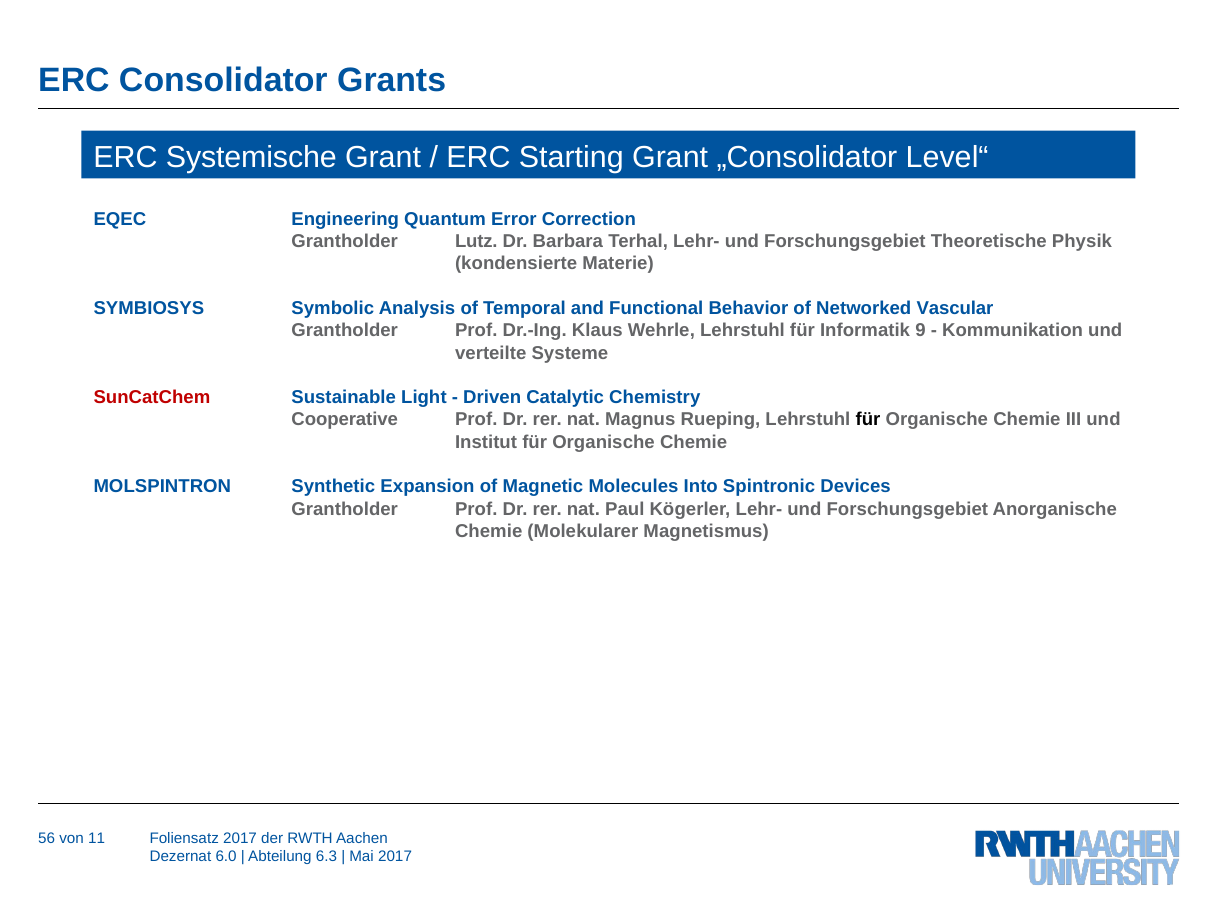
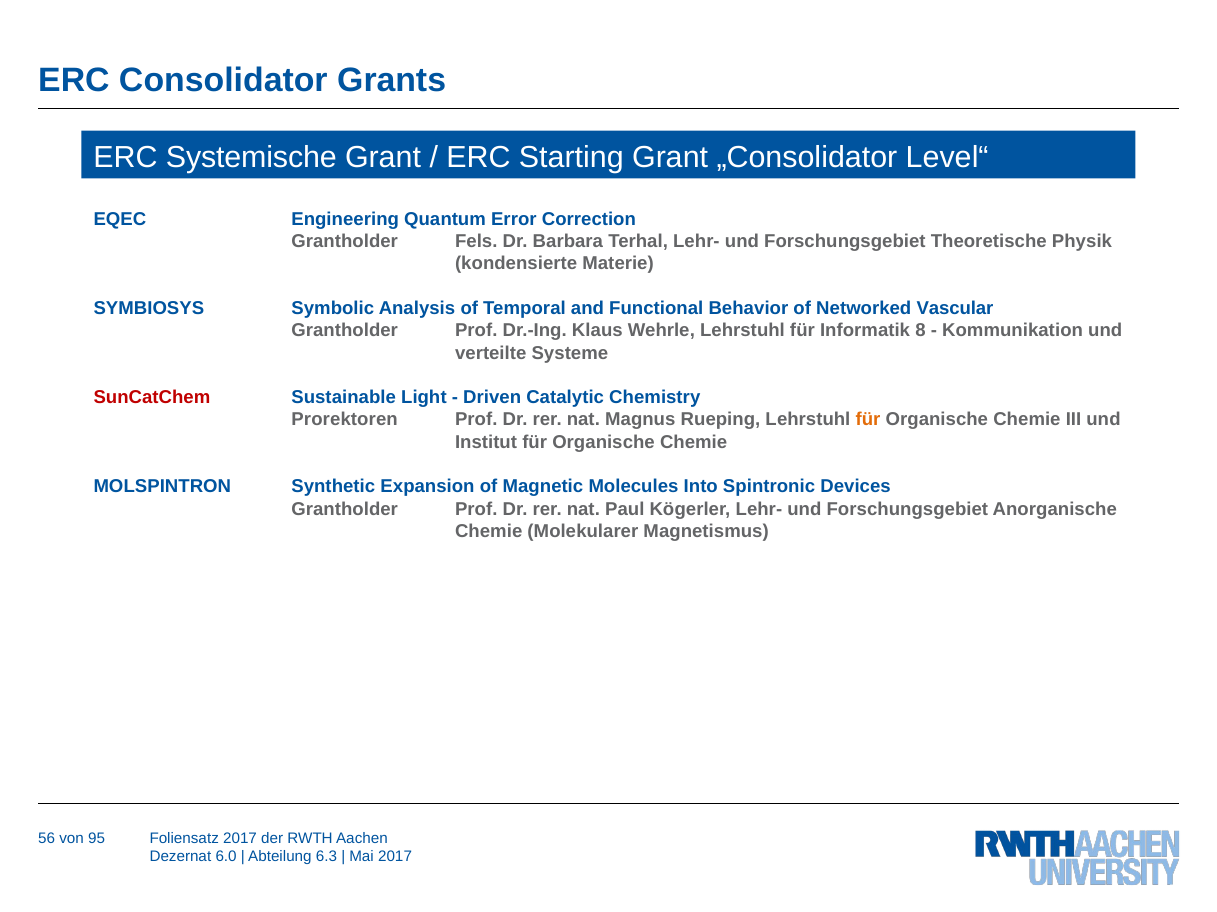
Lutz: Lutz -> Fels
9: 9 -> 8
Cooperative: Cooperative -> Prorektoren
für at (868, 420) colour: black -> orange
11: 11 -> 95
